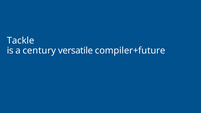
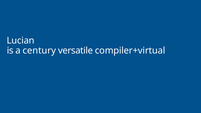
Tackle: Tackle -> Lucian
compiler+future: compiler+future -> compiler+virtual
